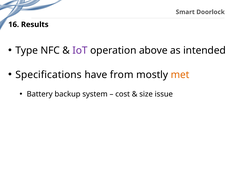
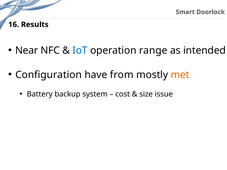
Type: Type -> Near
IoT colour: purple -> blue
above: above -> range
Specifications: Specifications -> Configuration
